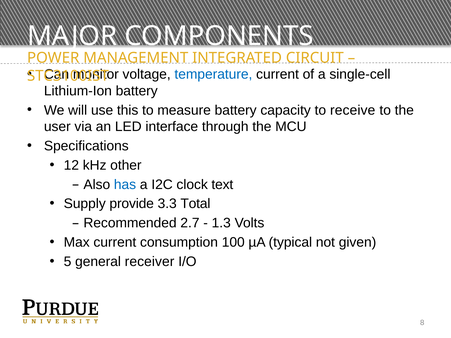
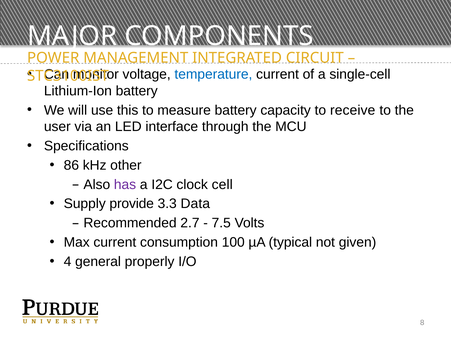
12: 12 -> 86
has colour: blue -> purple
text: text -> cell
Total: Total -> Data
1.3: 1.3 -> 7.5
5: 5 -> 4
receiver: receiver -> properly
